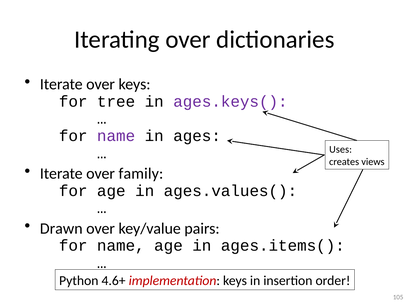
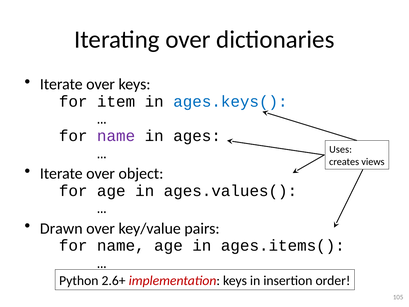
tree: tree -> item
ages.keys( colour: purple -> blue
family: family -> object
4.6+: 4.6+ -> 2.6+
